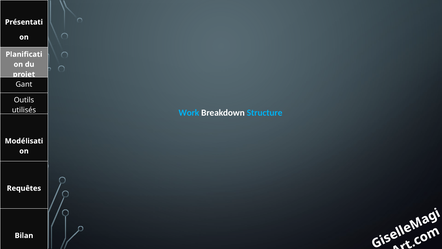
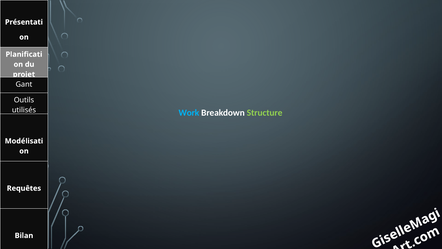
Structure colour: light blue -> light green
